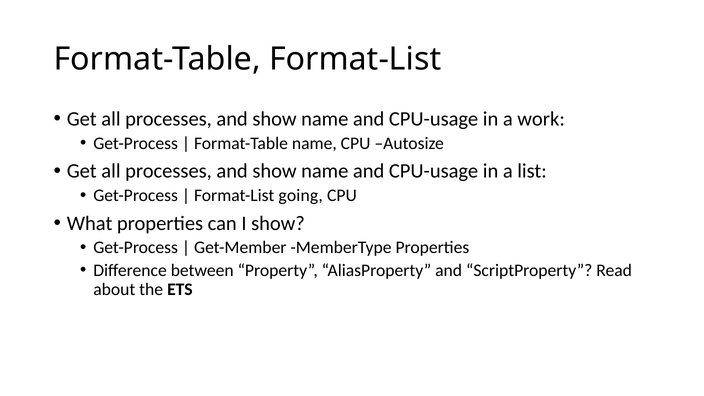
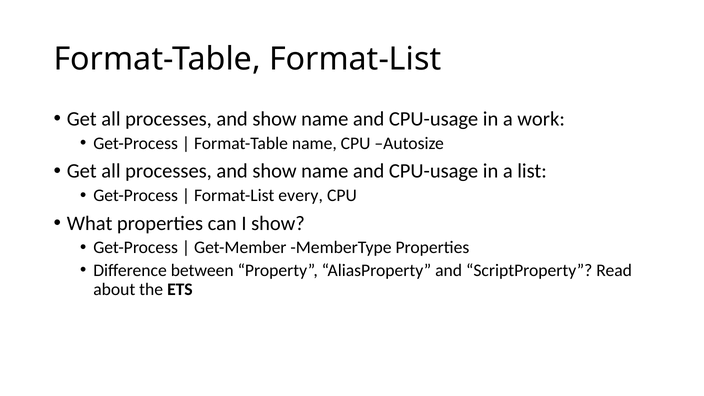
going: going -> every
